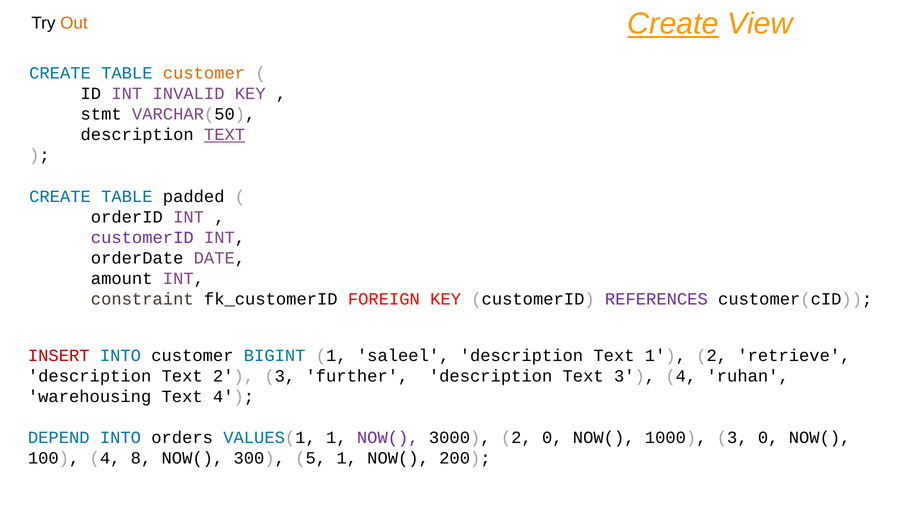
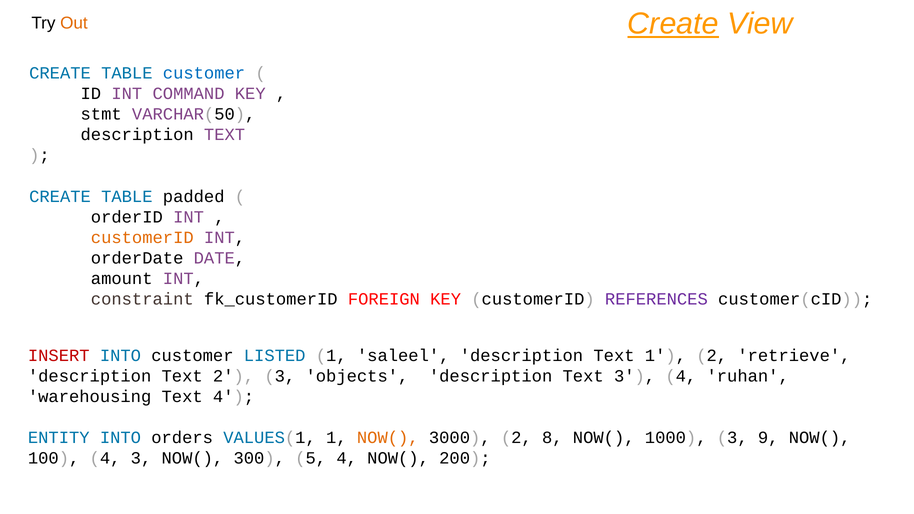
customer at (204, 73) colour: orange -> blue
INVALID: INVALID -> COMMAND
TEXT at (225, 135) underline: present -> none
customerID at (142, 238) colour: purple -> orange
BIGINT: BIGINT -> LISTED
further: further -> objects
DEPEND: DEPEND -> ENTITY
NOW( at (388, 438) colour: purple -> orange
2 0: 0 -> 8
3 0: 0 -> 9
4 8: 8 -> 3
5 1: 1 -> 4
